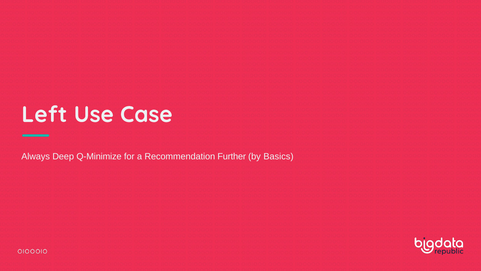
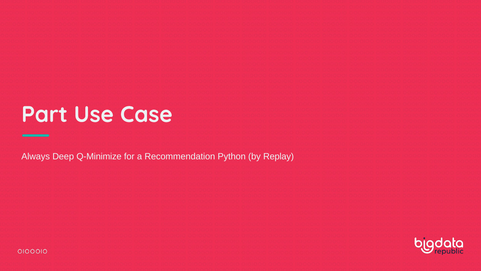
Left: Left -> Part
Further: Further -> Python
Basics: Basics -> Replay
